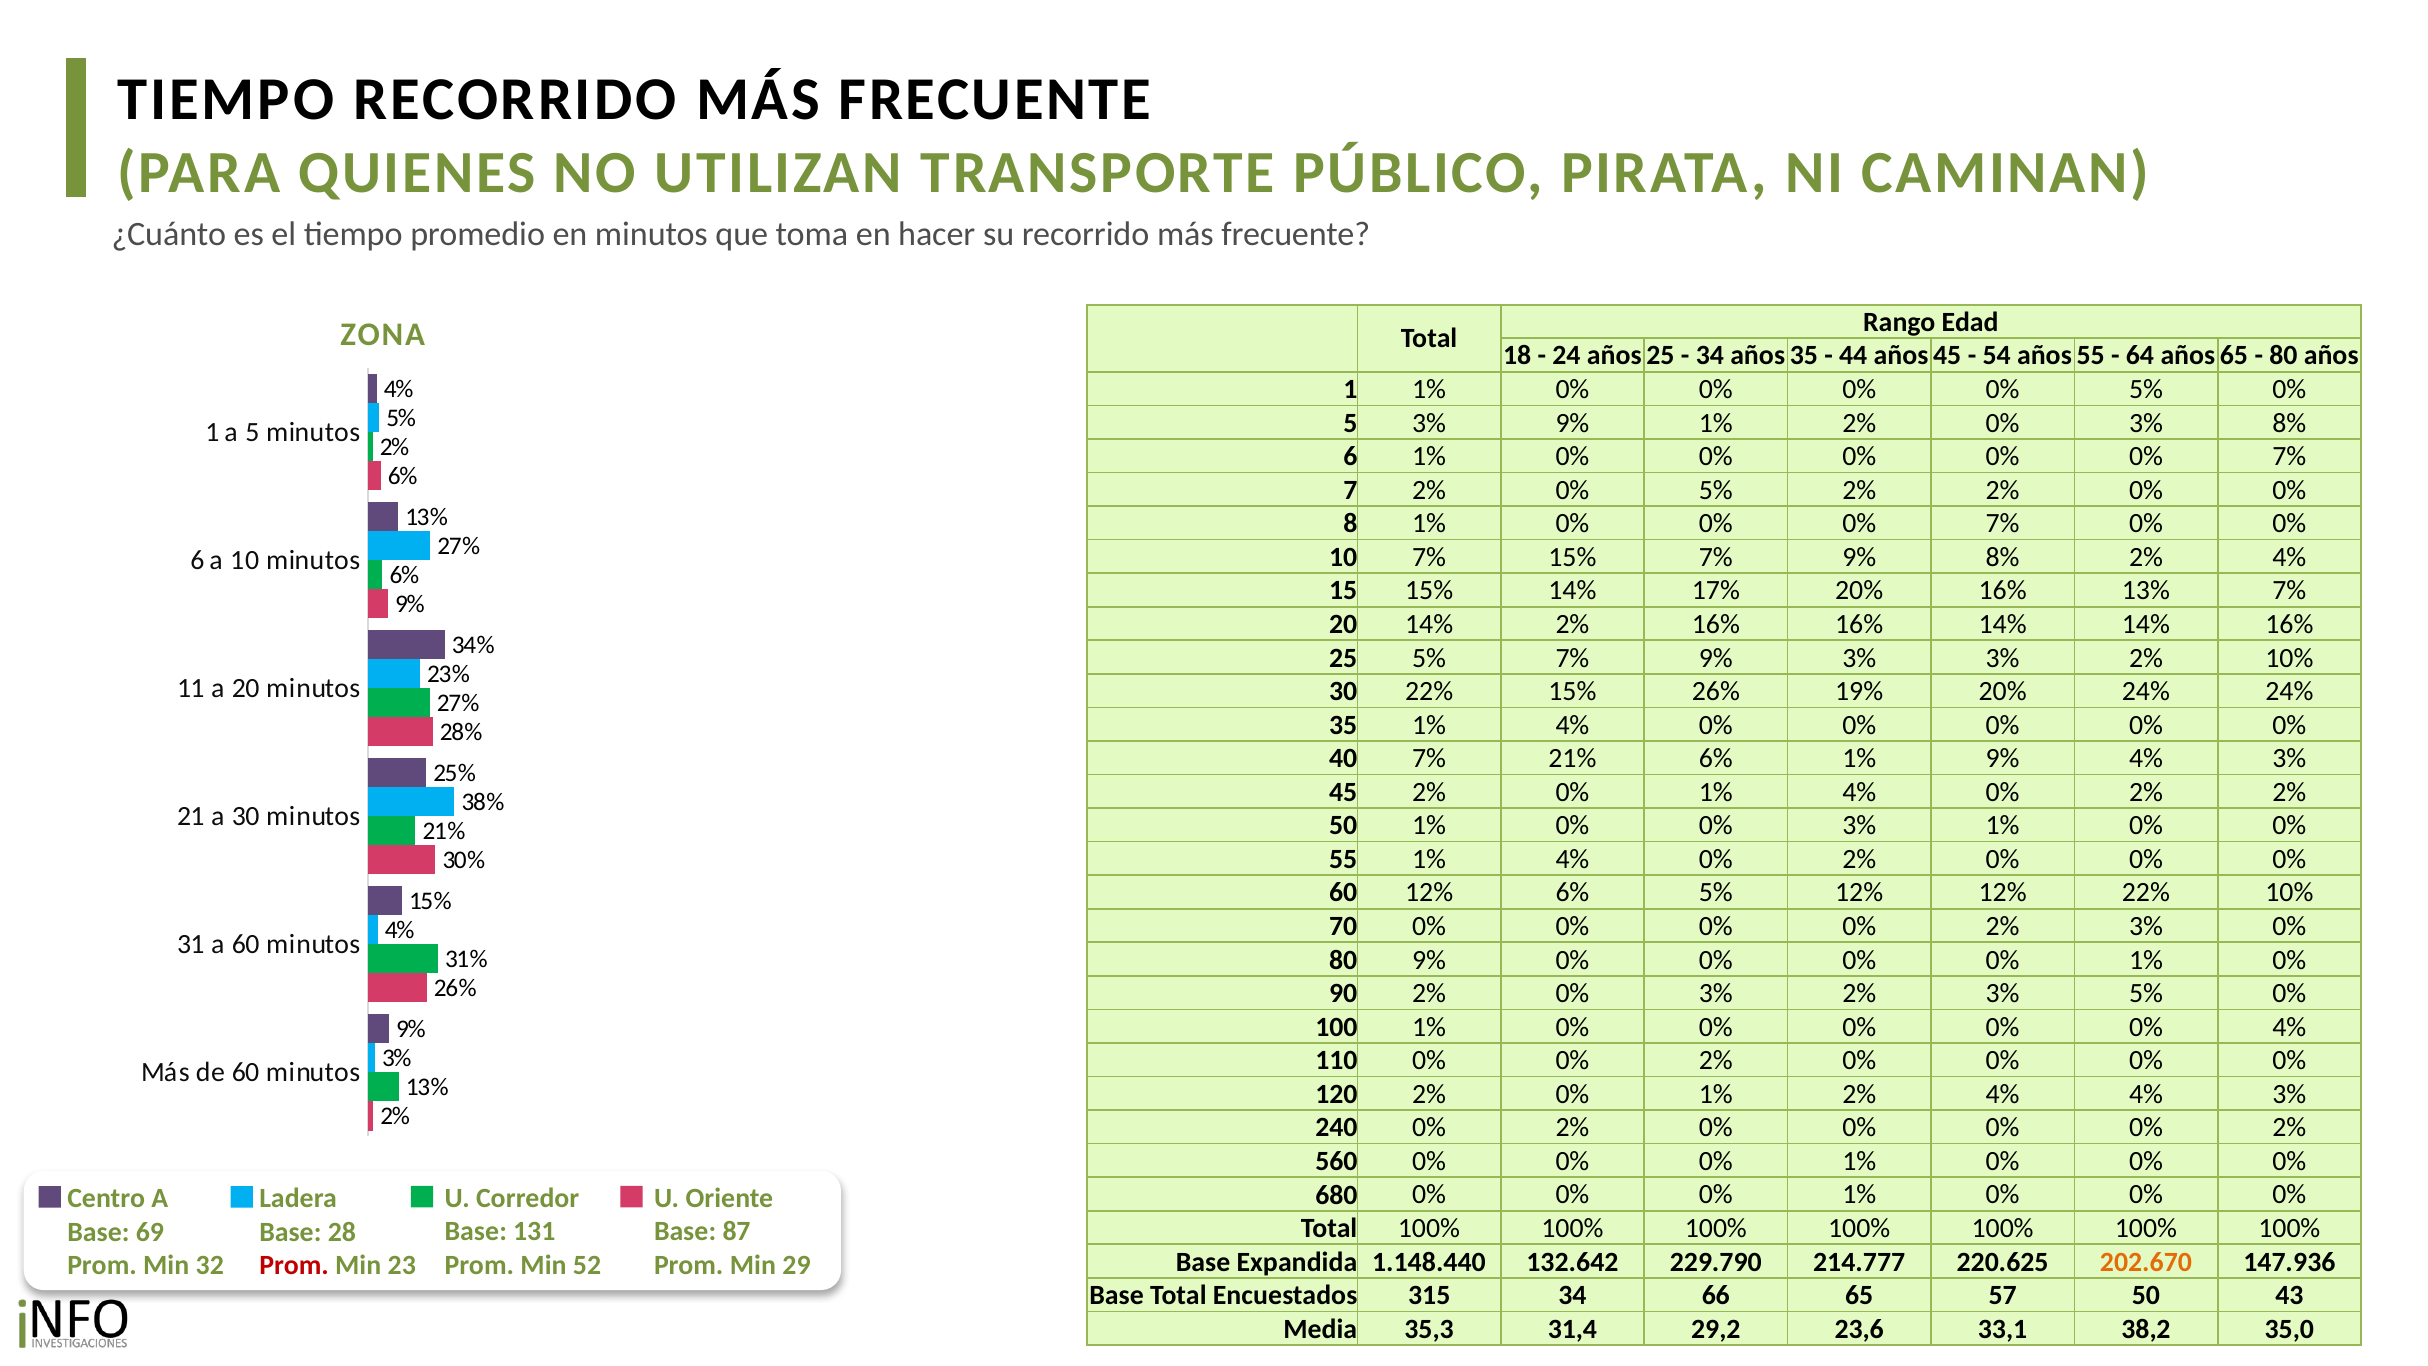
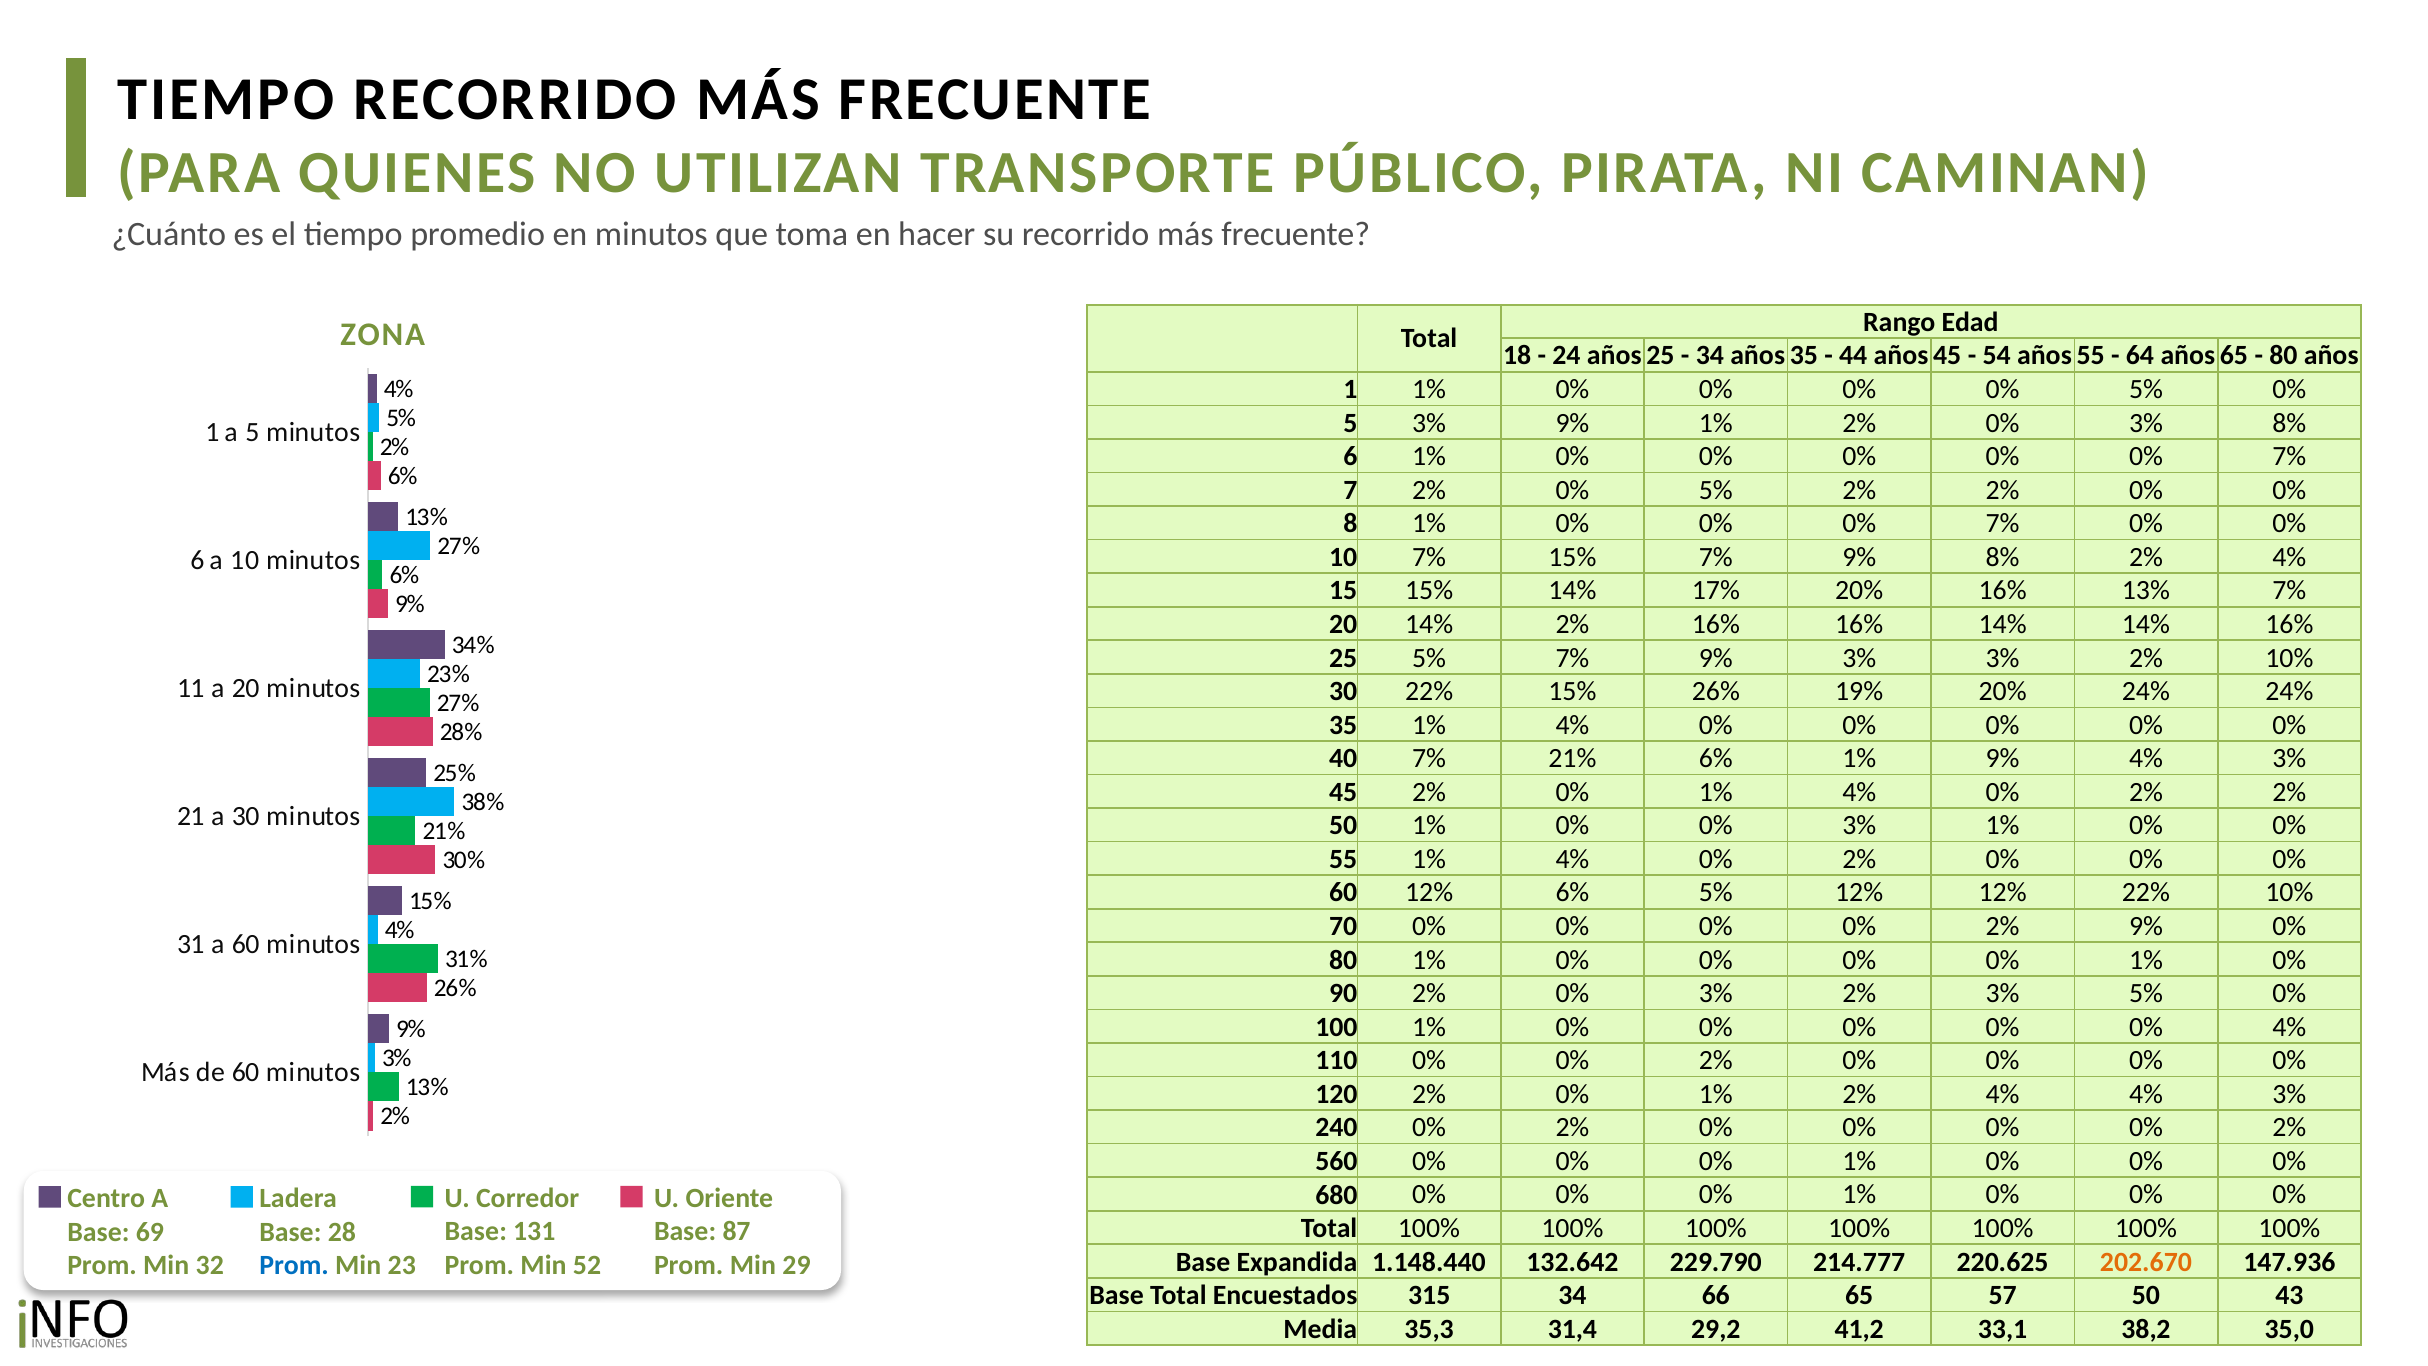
0% 2% 3%: 3% -> 9%
80 9%: 9% -> 1%
Prom at (294, 1265) colour: red -> blue
23,6: 23,6 -> 41,2
